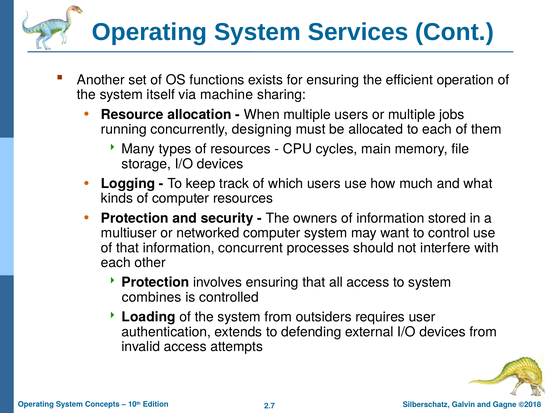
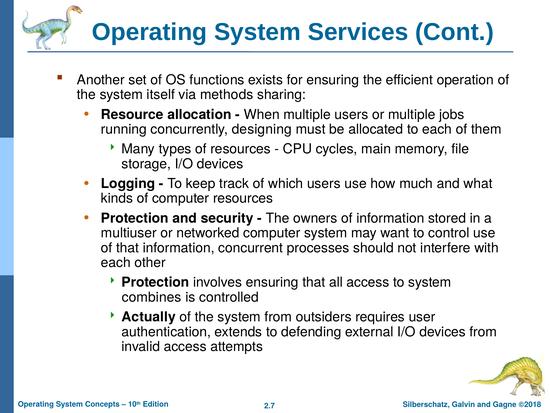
machine: machine -> methods
Loading: Loading -> Actually
